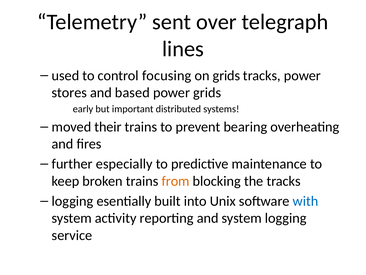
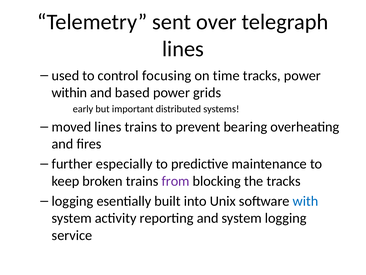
on grids: grids -> time
stores: stores -> within
moved their: their -> lines
from colour: orange -> purple
